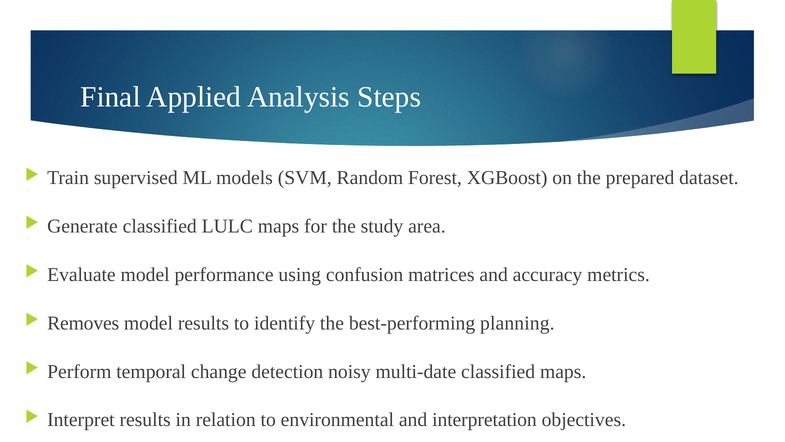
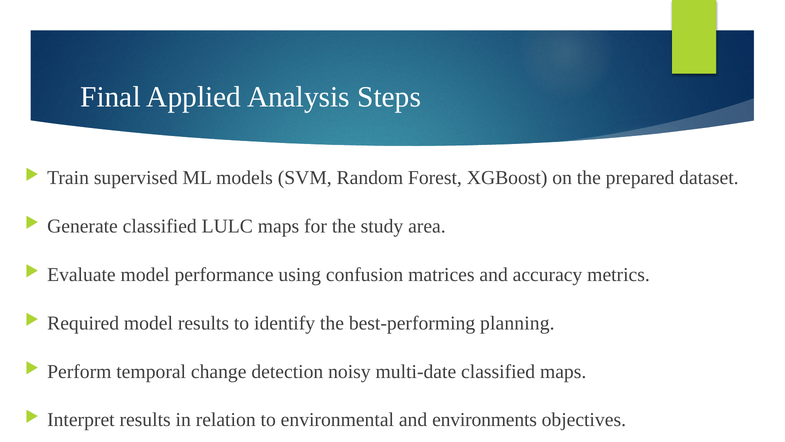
Removes: Removes -> Required
interpretation: interpretation -> environments
